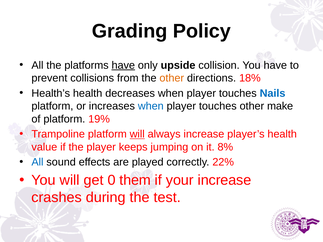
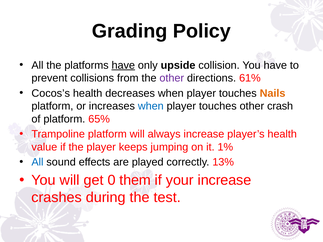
other at (172, 78) colour: orange -> purple
18%: 18% -> 61%
Health’s: Health’s -> Cocos’s
Nails colour: blue -> orange
make: make -> crash
19%: 19% -> 65%
will at (137, 134) underline: present -> none
8%: 8% -> 1%
22%: 22% -> 13%
